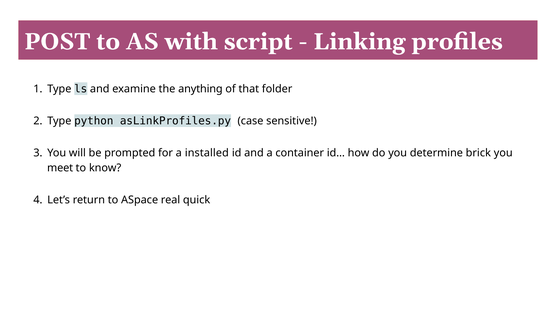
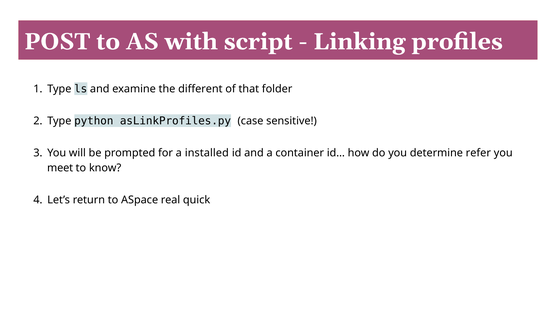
anything: anything -> different
brick: brick -> refer
